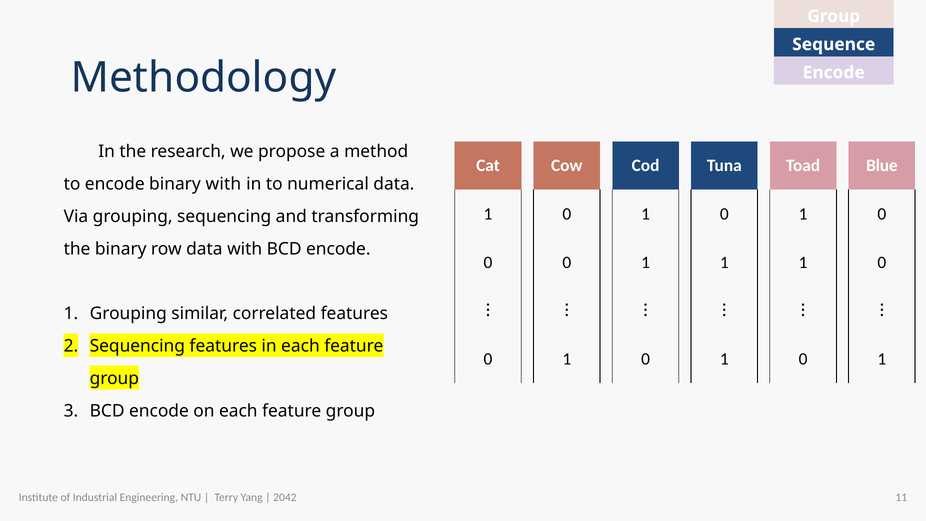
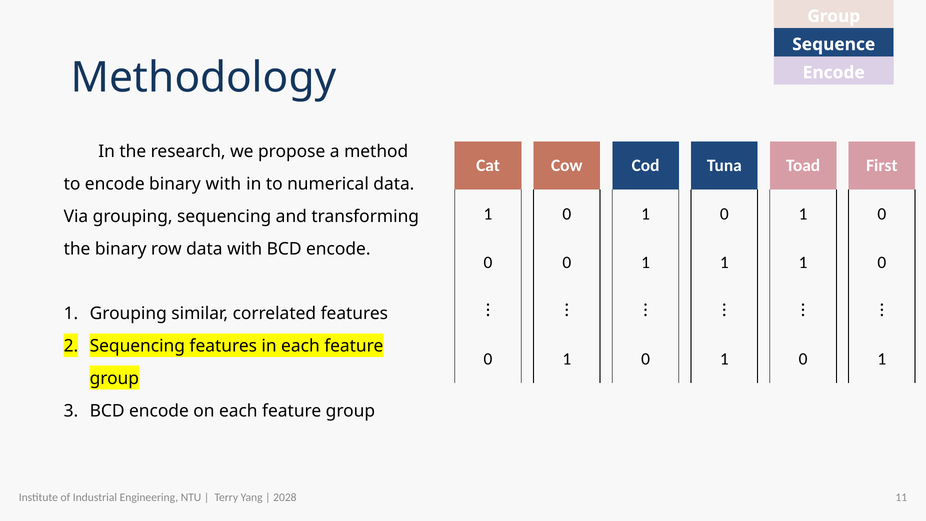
Blue: Blue -> First
2042: 2042 -> 2028
